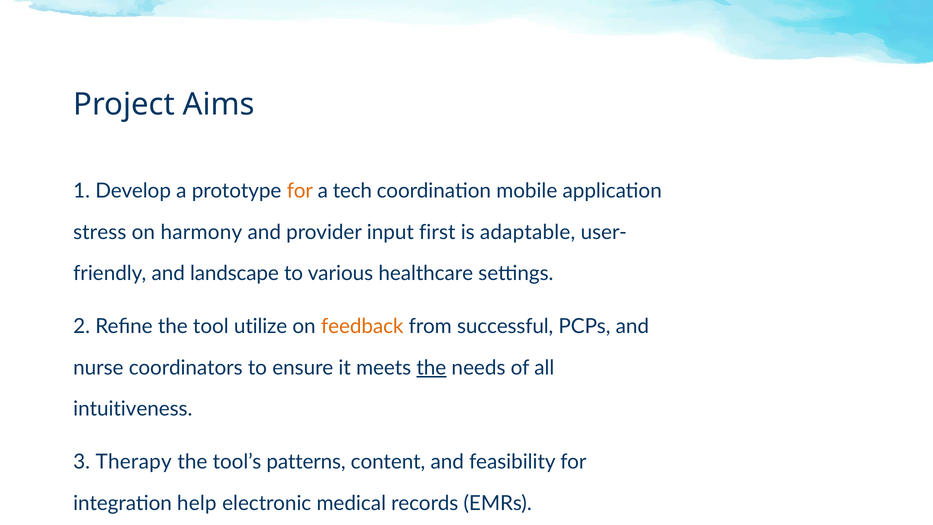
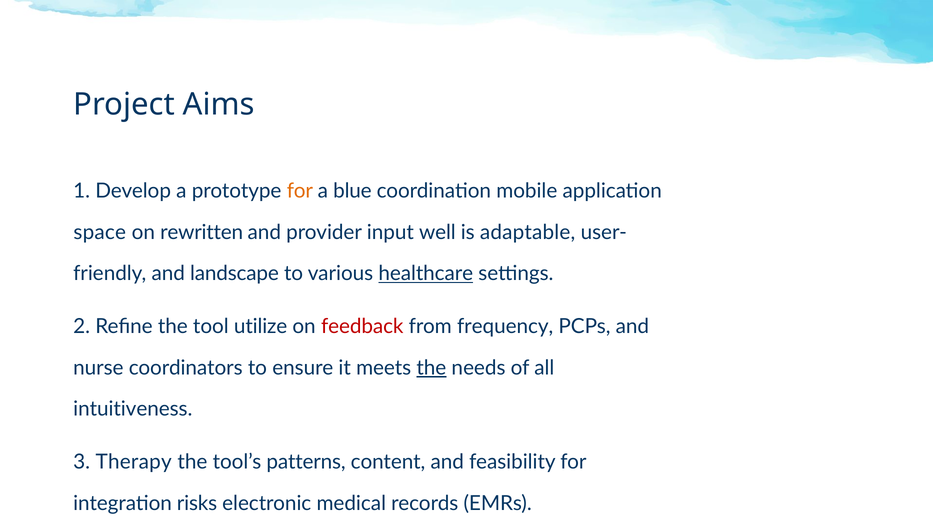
tech: tech -> blue
stress: stress -> space
harmony: harmony -> rewritten
first: first -> well
healthcare underline: none -> present
feedback colour: orange -> red
successful: successful -> frequency
help: help -> risks
